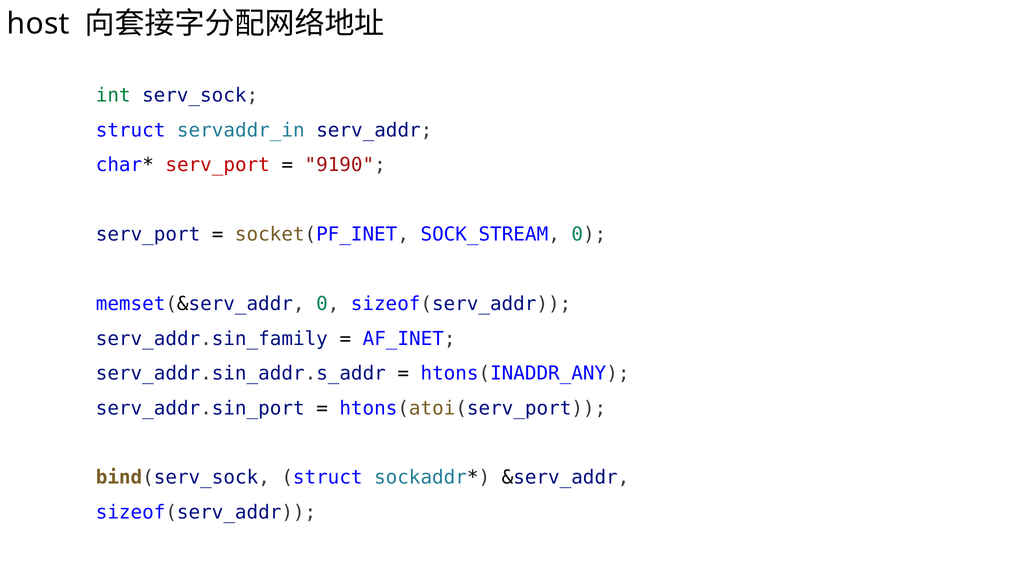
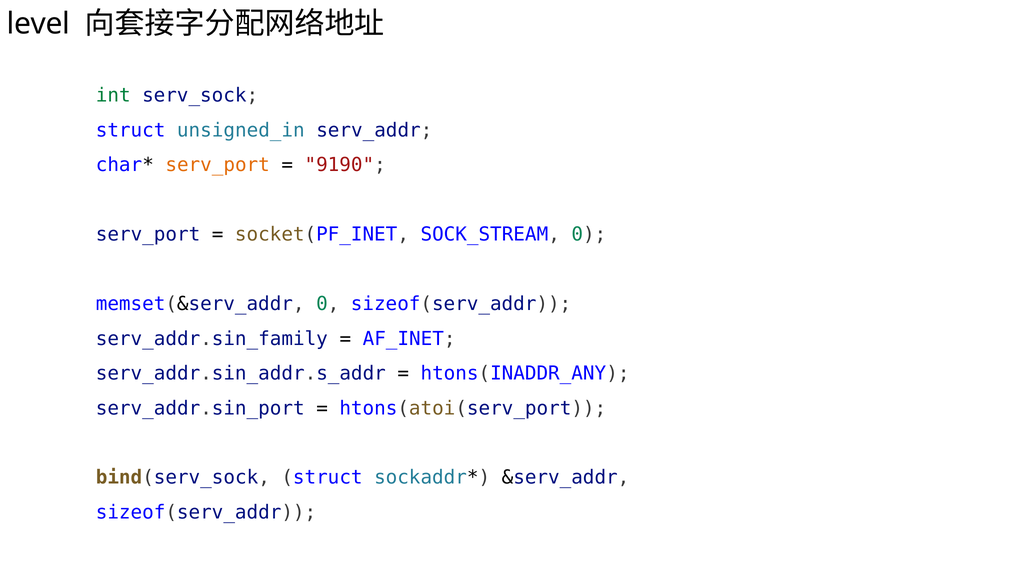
host: host -> level
servaddr_in: servaddr_in -> unsigned_in
serv_port at (218, 165) colour: red -> orange
